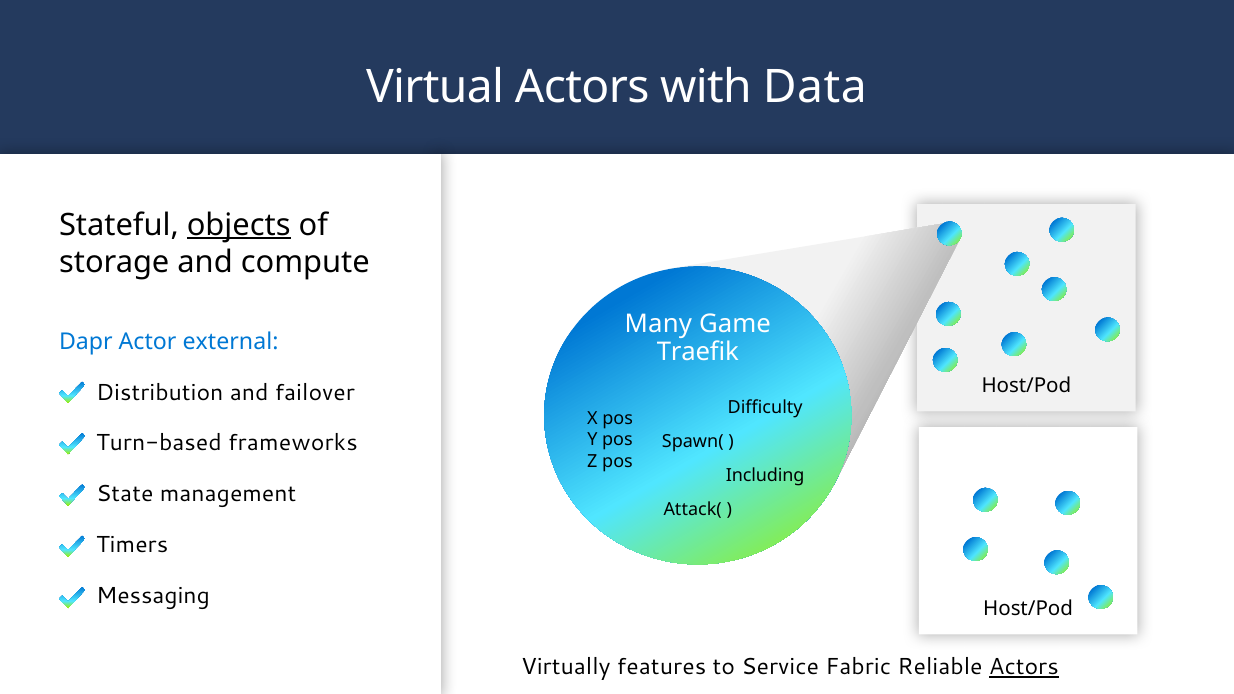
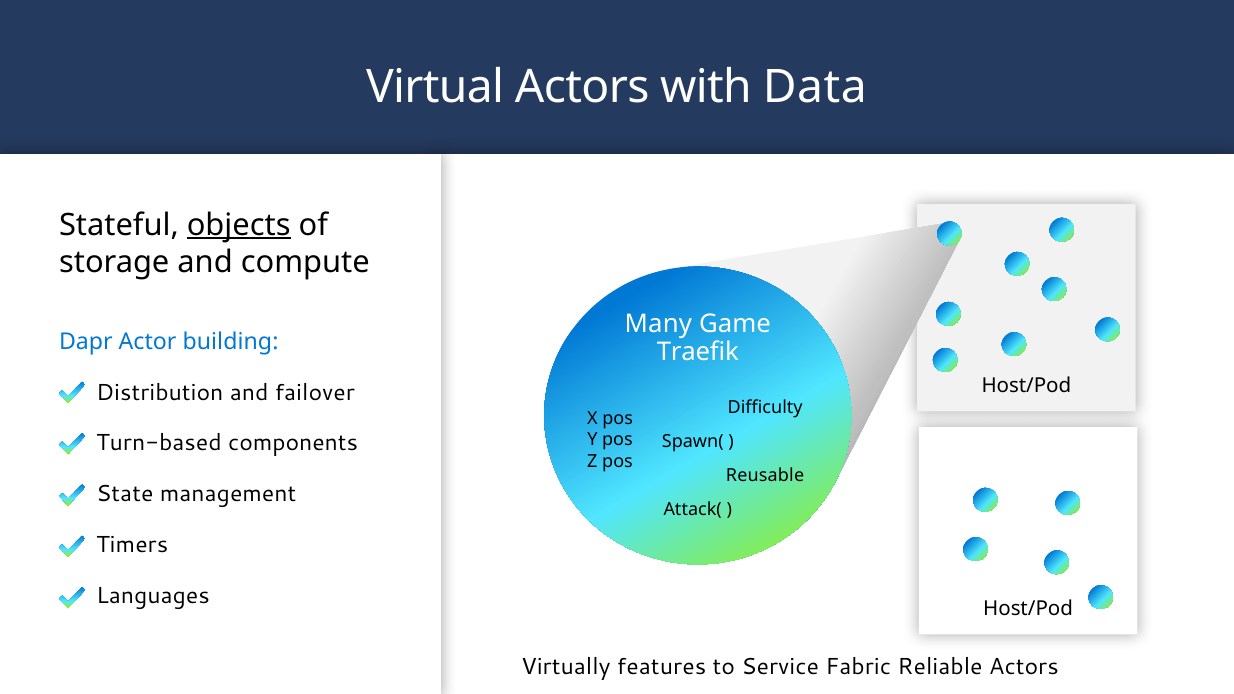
external: external -> building
frameworks: frameworks -> components
Including: Including -> Reusable
Messaging: Messaging -> Languages
Actors at (1024, 667) underline: present -> none
